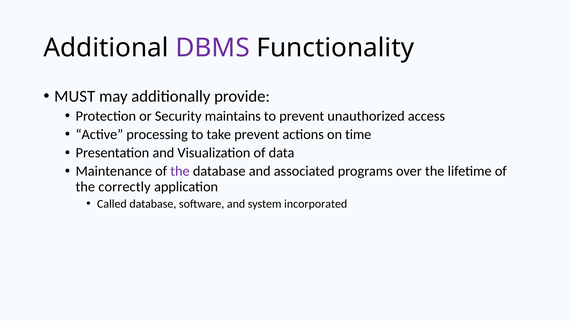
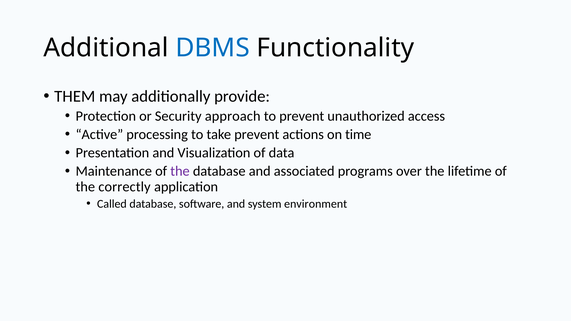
DBMS colour: purple -> blue
MUST: MUST -> THEM
maintains: maintains -> approach
incorporated: incorporated -> environment
